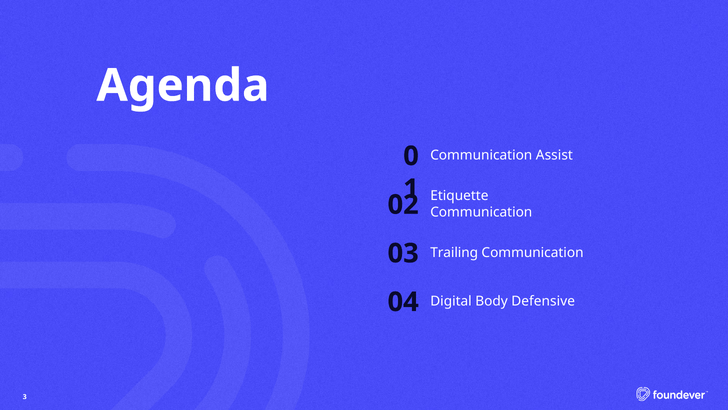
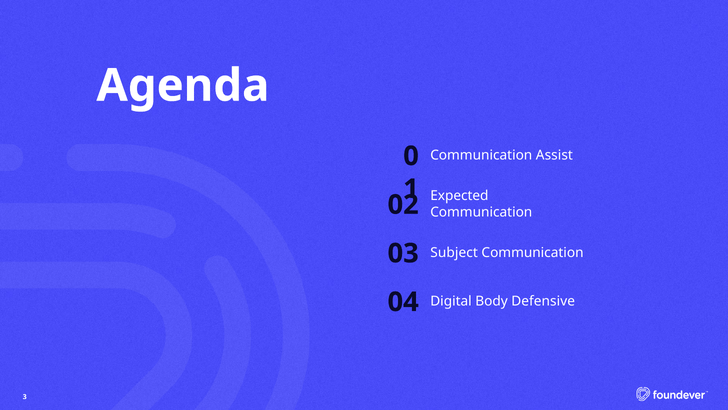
Etiquette: Etiquette -> Expected
Trailing: Trailing -> Subject
